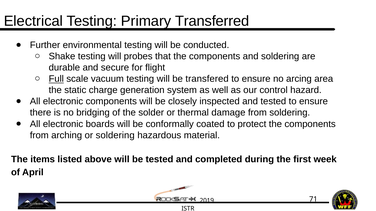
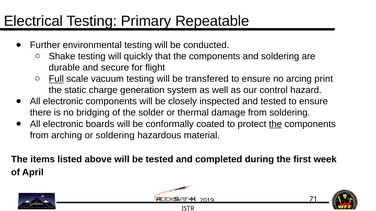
Transferred: Transferred -> Repeatable
probes: probes -> quickly
area: area -> print
the at (275, 124) underline: none -> present
